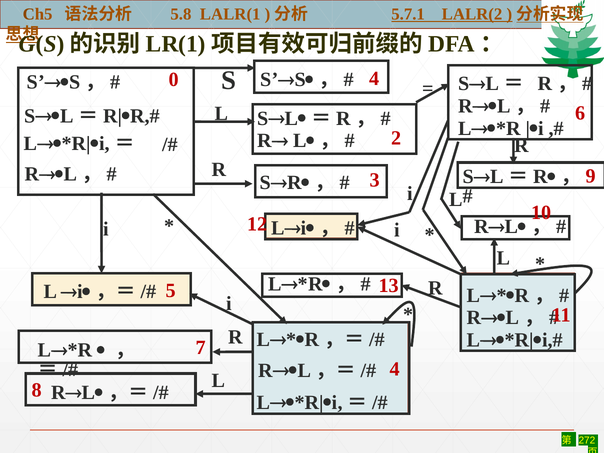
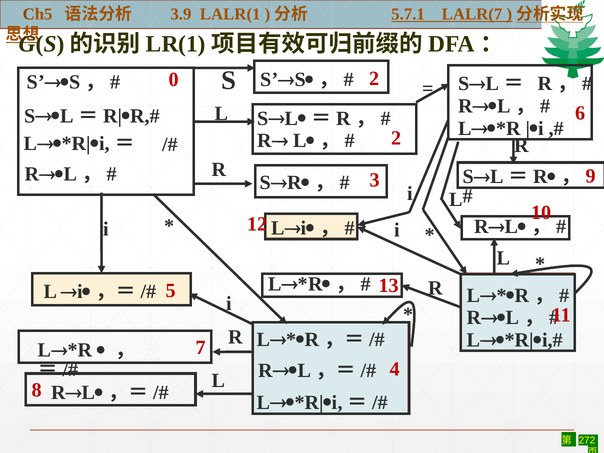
5.8: 5.8 -> 3.9
LALR(2: LALR(2 -> LALR(7
S 4: 4 -> 2
